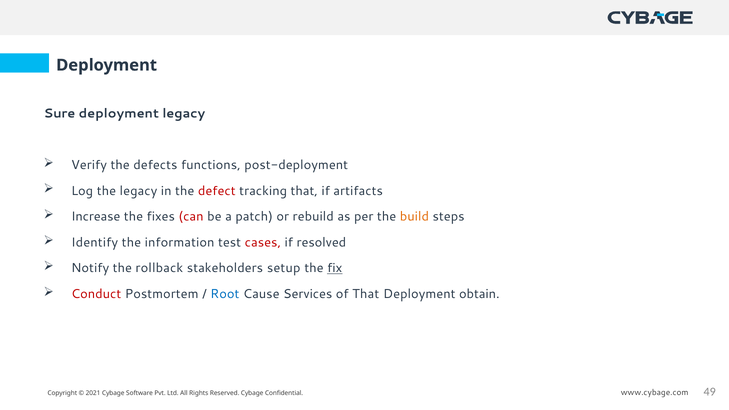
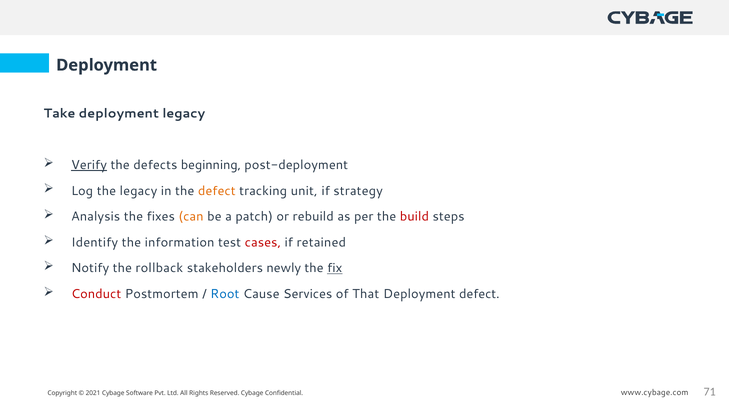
Sure: Sure -> Take
Verify underline: none -> present
functions: functions -> beginning
defect at (217, 191) colour: red -> orange
tracking that: that -> unit
artifacts: artifacts -> strategy
Increase: Increase -> Analysis
can colour: red -> orange
build colour: orange -> red
resolved: resolved -> retained
setup: setup -> newly
Deployment obtain: obtain -> defect
49: 49 -> 71
